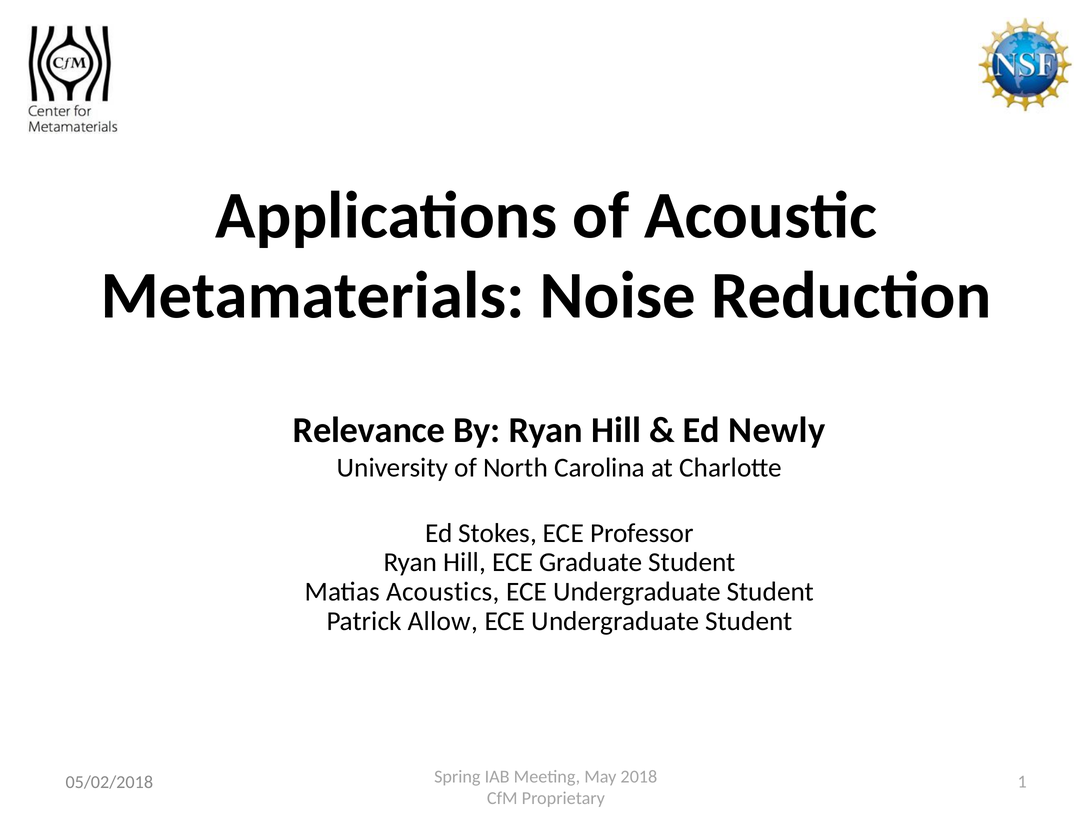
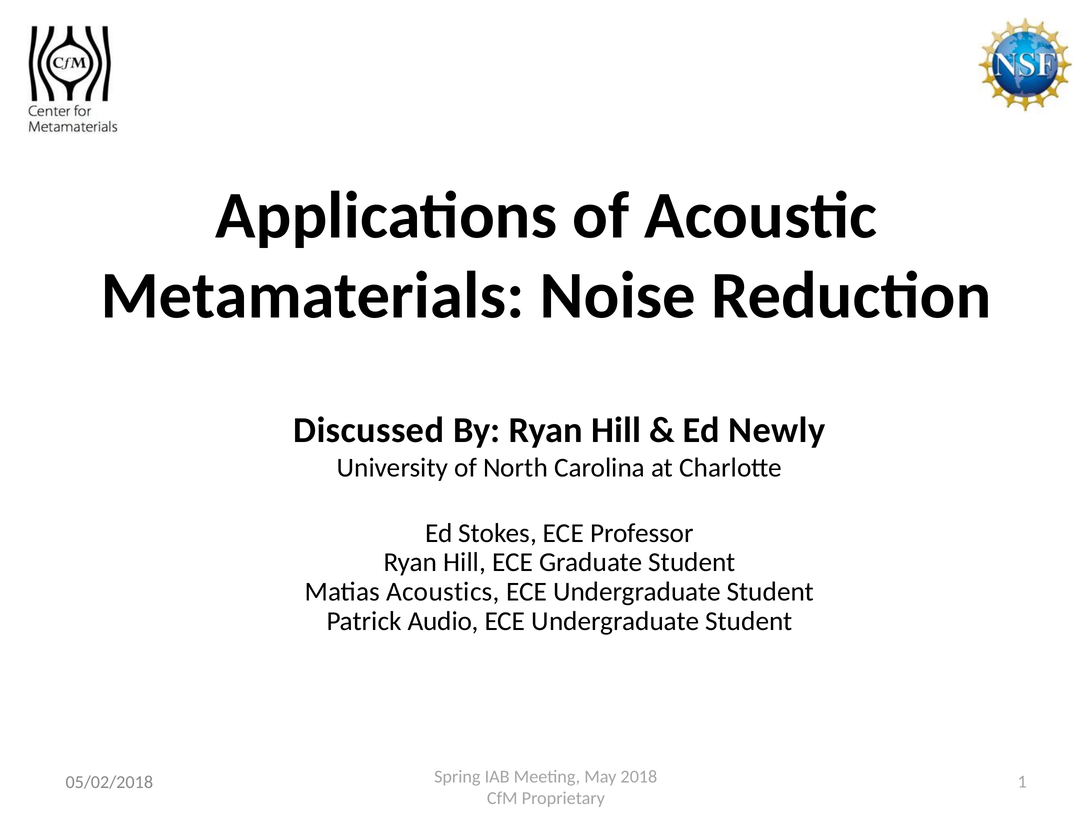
Relevance: Relevance -> Discussed
Allow: Allow -> Audio
